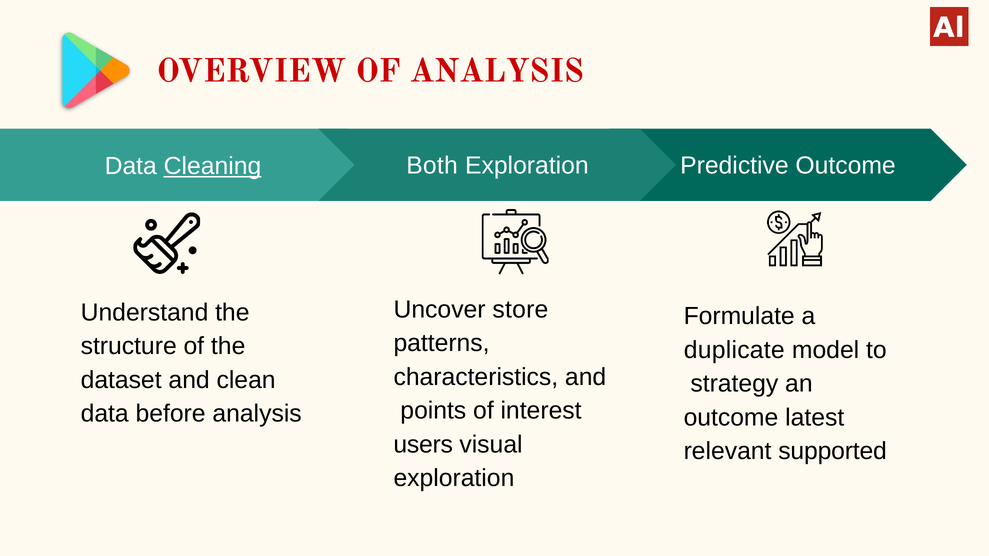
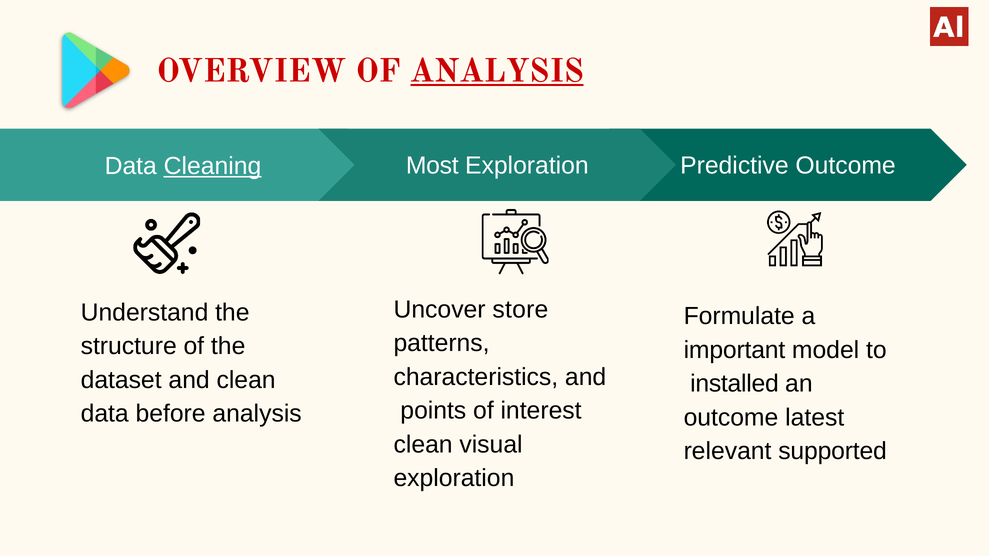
ANALYSIS at (497, 71) underline: none -> present
Both: Both -> Most
duplicate: duplicate -> important
strategy: strategy -> installed
users at (423, 445): users -> clean
